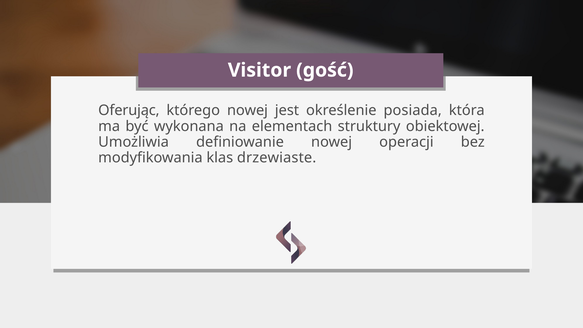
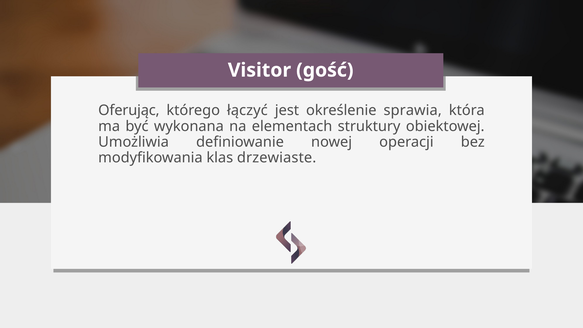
którego nowej: nowej -> łączyć
posiada: posiada -> sprawia
